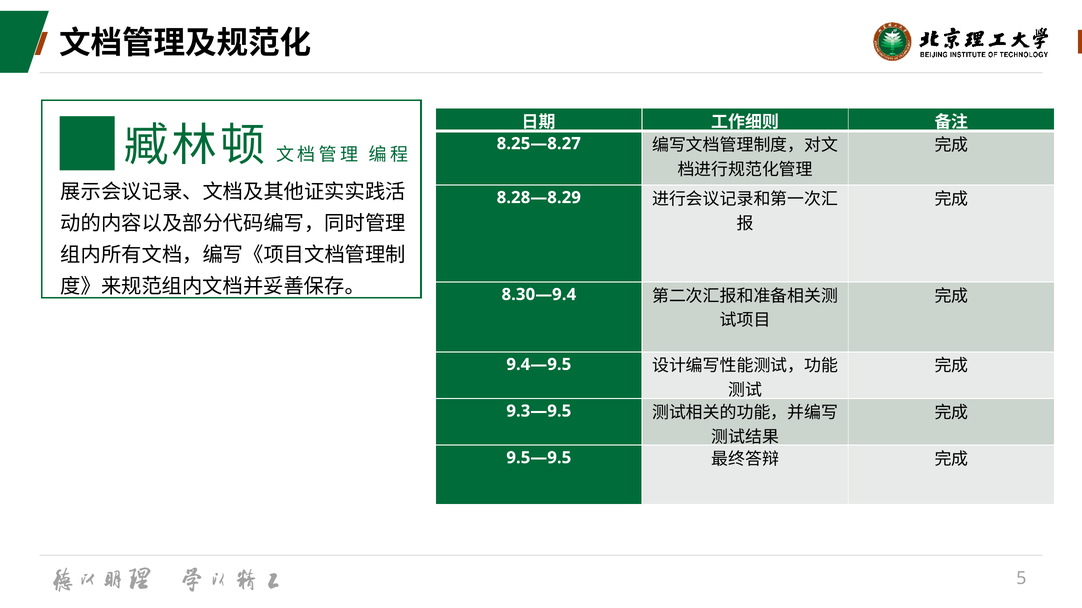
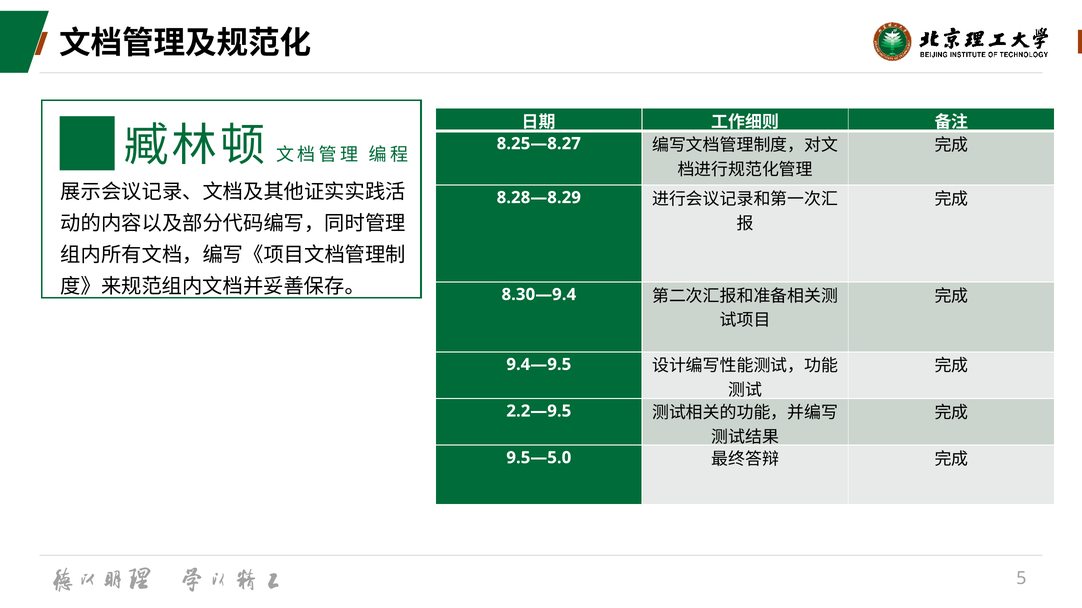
9.3—9.5: 9.3—9.5 -> 2.2—9.5
9.5—9.5: 9.5—9.5 -> 9.5—5.0
